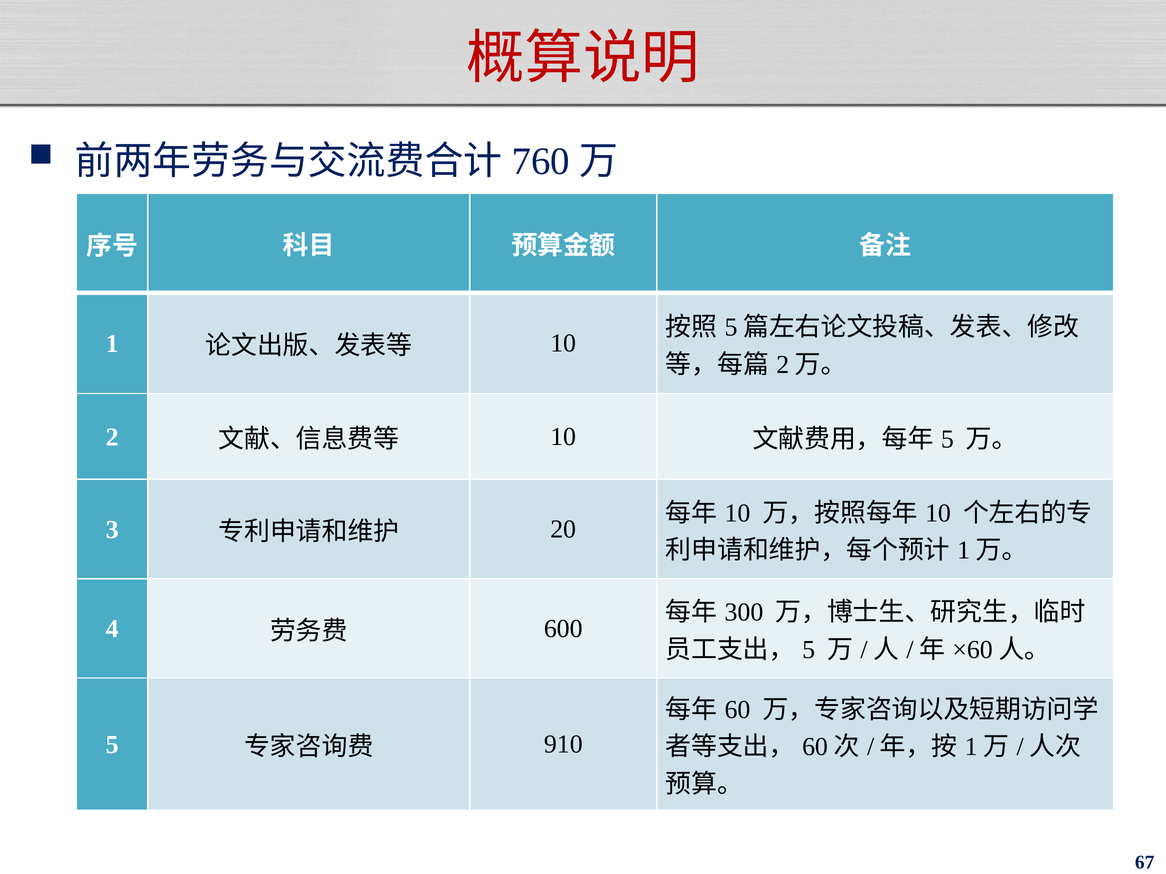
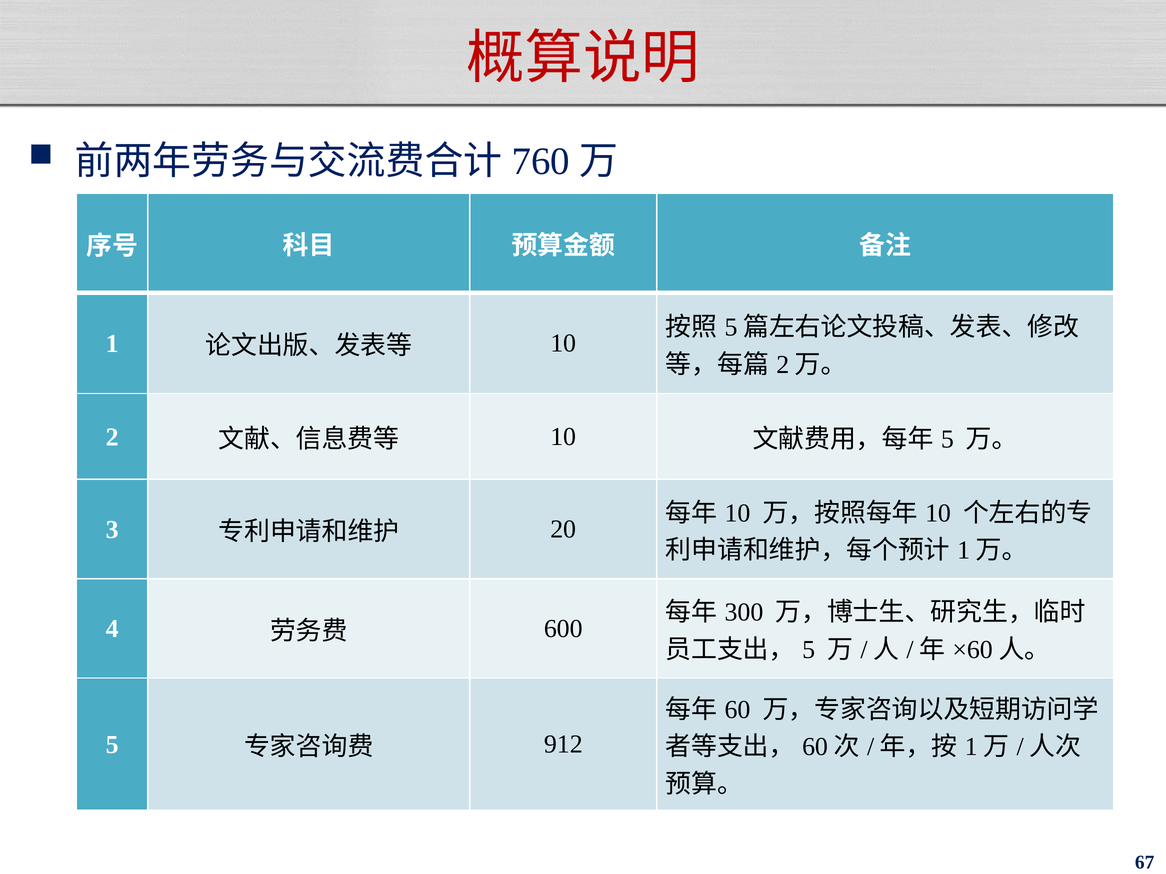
910: 910 -> 912
